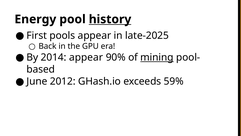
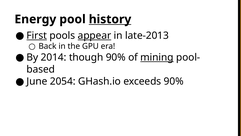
First underline: none -> present
appear at (94, 35) underline: none -> present
late-2025: late-2025 -> late-2013
2014 appear: appear -> though
2012: 2012 -> 2054
exceeds 59%: 59% -> 90%
